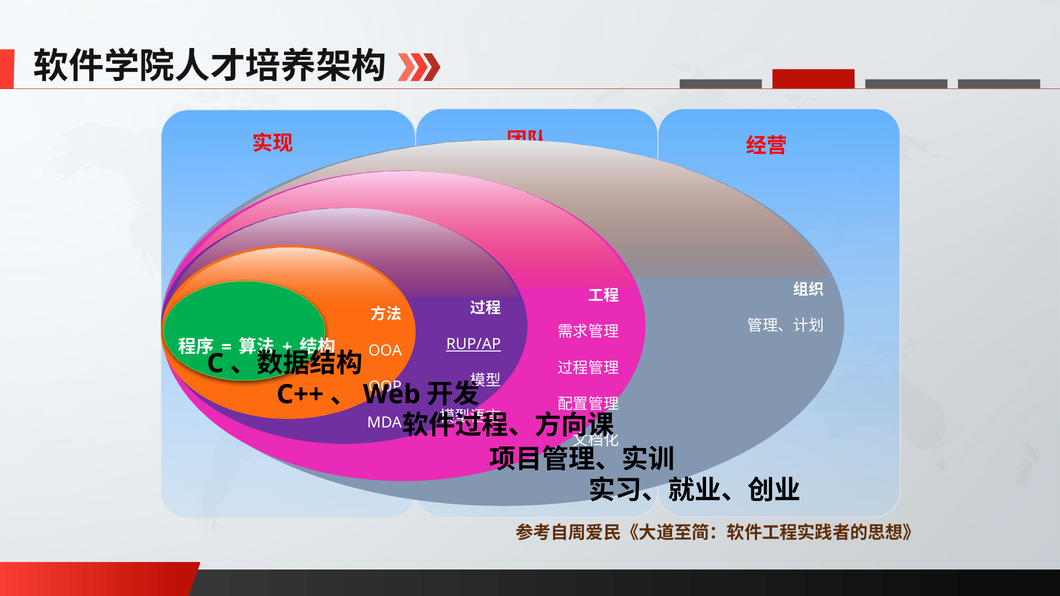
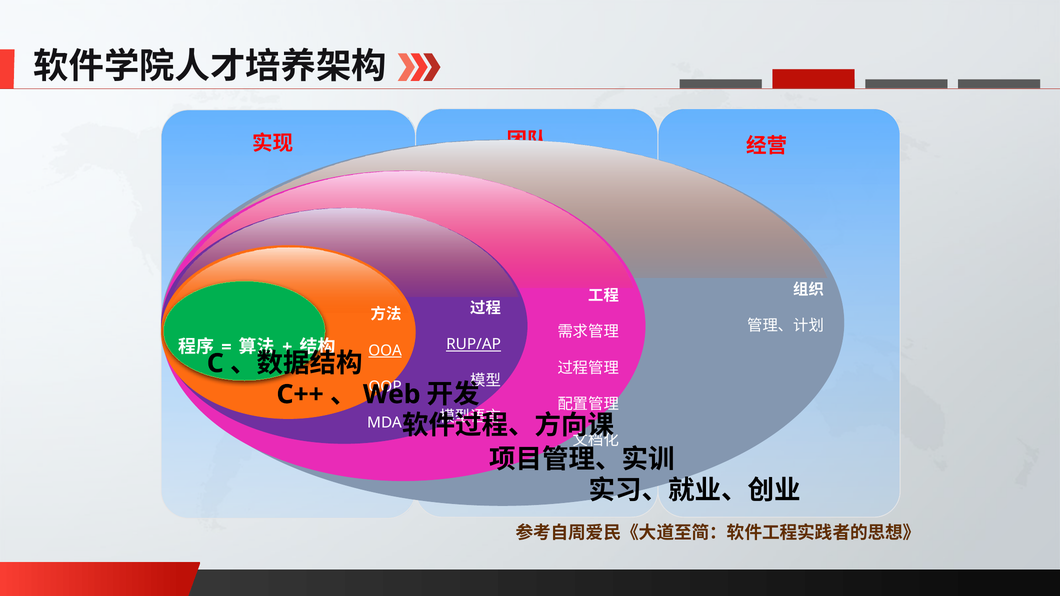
OOA underline: none -> present
